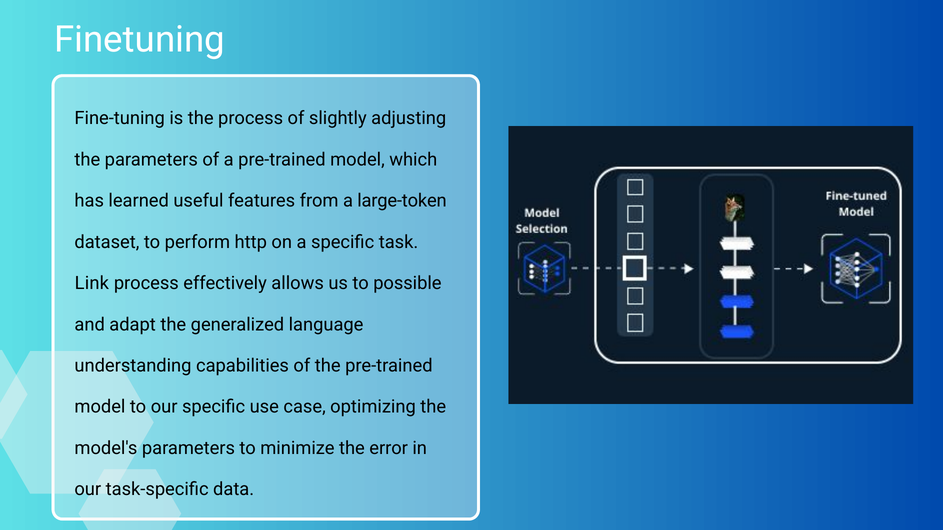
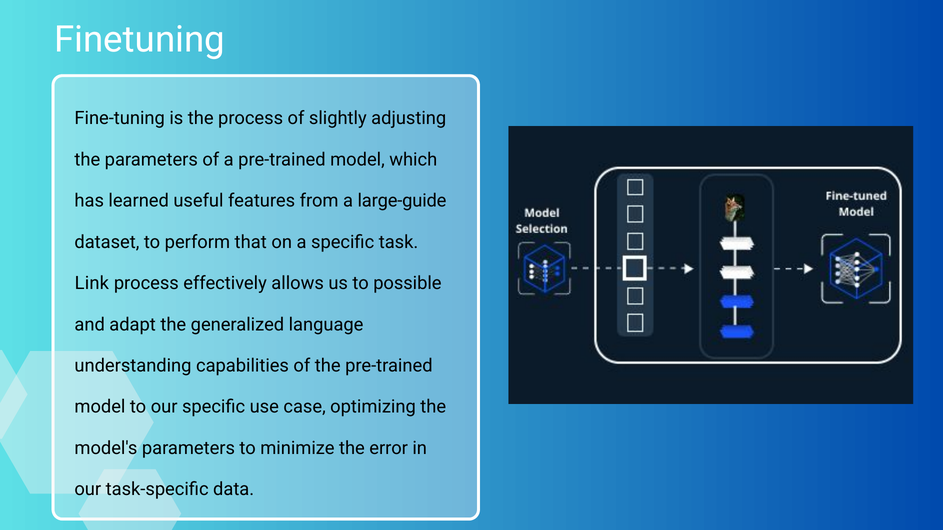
large-token: large-token -> large-guide
http: http -> that
